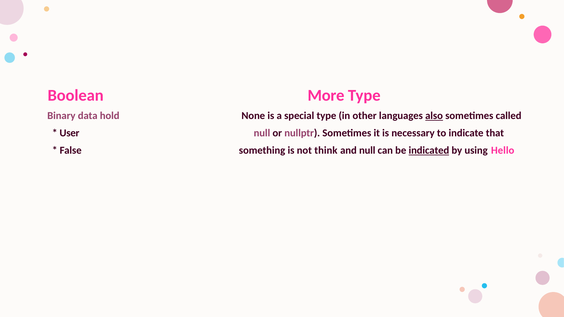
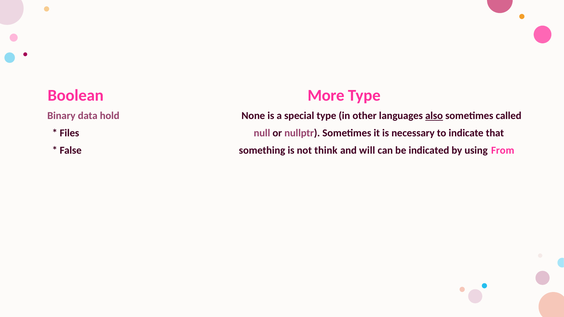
User: User -> Files
and null: null -> will
indicated underline: present -> none
Hello: Hello -> From
